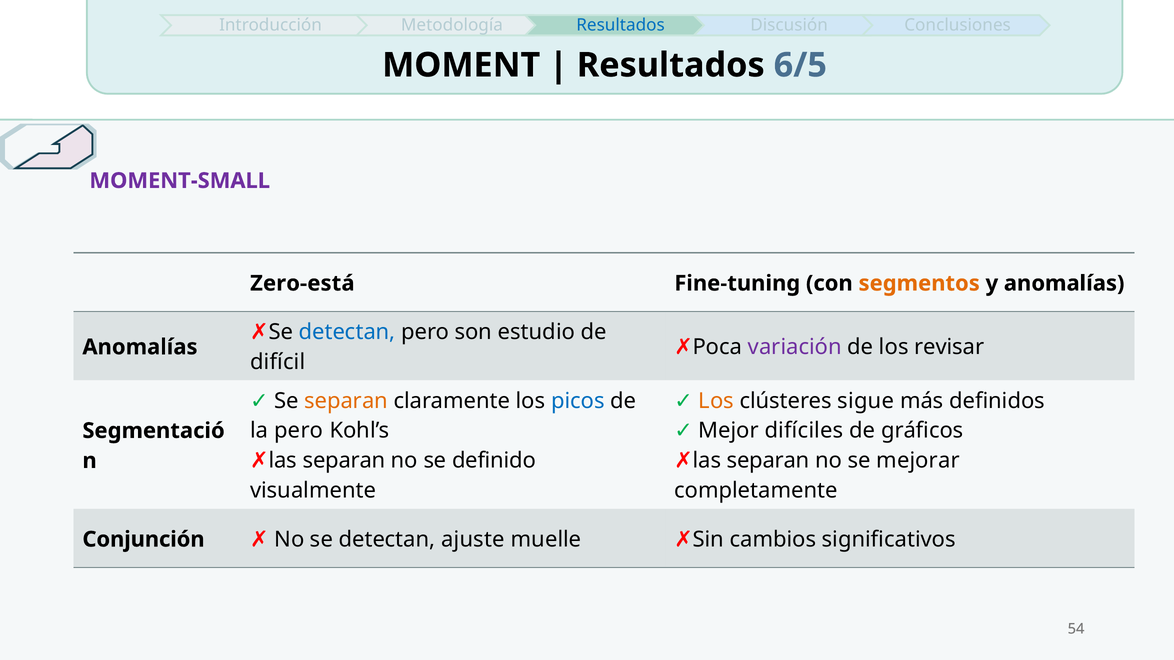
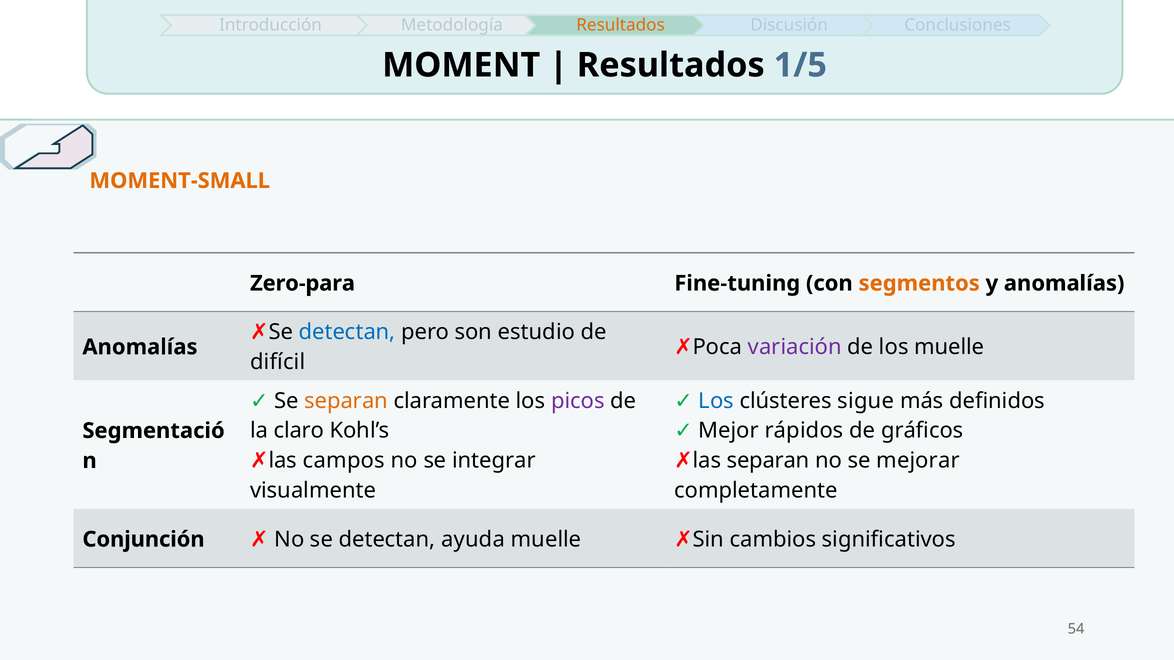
Resultados at (621, 25) colour: blue -> orange
6/5: 6/5 -> 1/5
MOMENT-SMALL colour: purple -> orange
Zero-está: Zero-está -> Zero-para
los revisar: revisar -> muelle
picos colour: blue -> purple
Los at (716, 401) colour: orange -> blue
difíciles: difíciles -> rápidos
la pero: pero -> claro
separan at (344, 461): separan -> campos
definido: definido -> integrar
ajuste: ajuste -> ayuda
